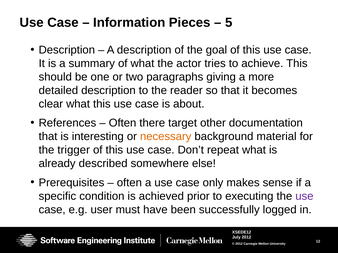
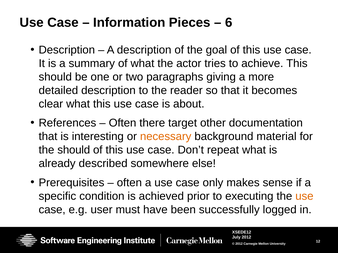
5: 5 -> 6
the trigger: trigger -> should
use at (304, 196) colour: purple -> orange
